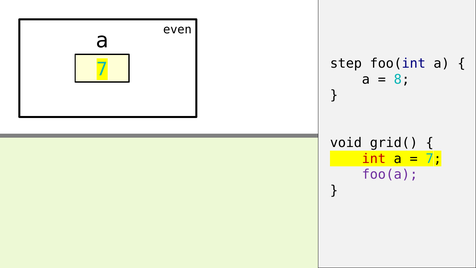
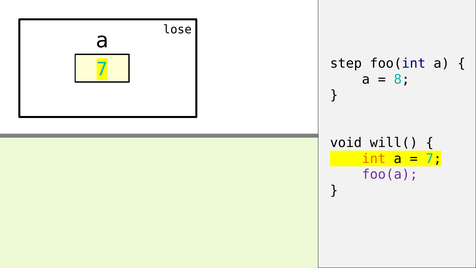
even: even -> lose
grid(: grid( -> will(
int colour: red -> orange
